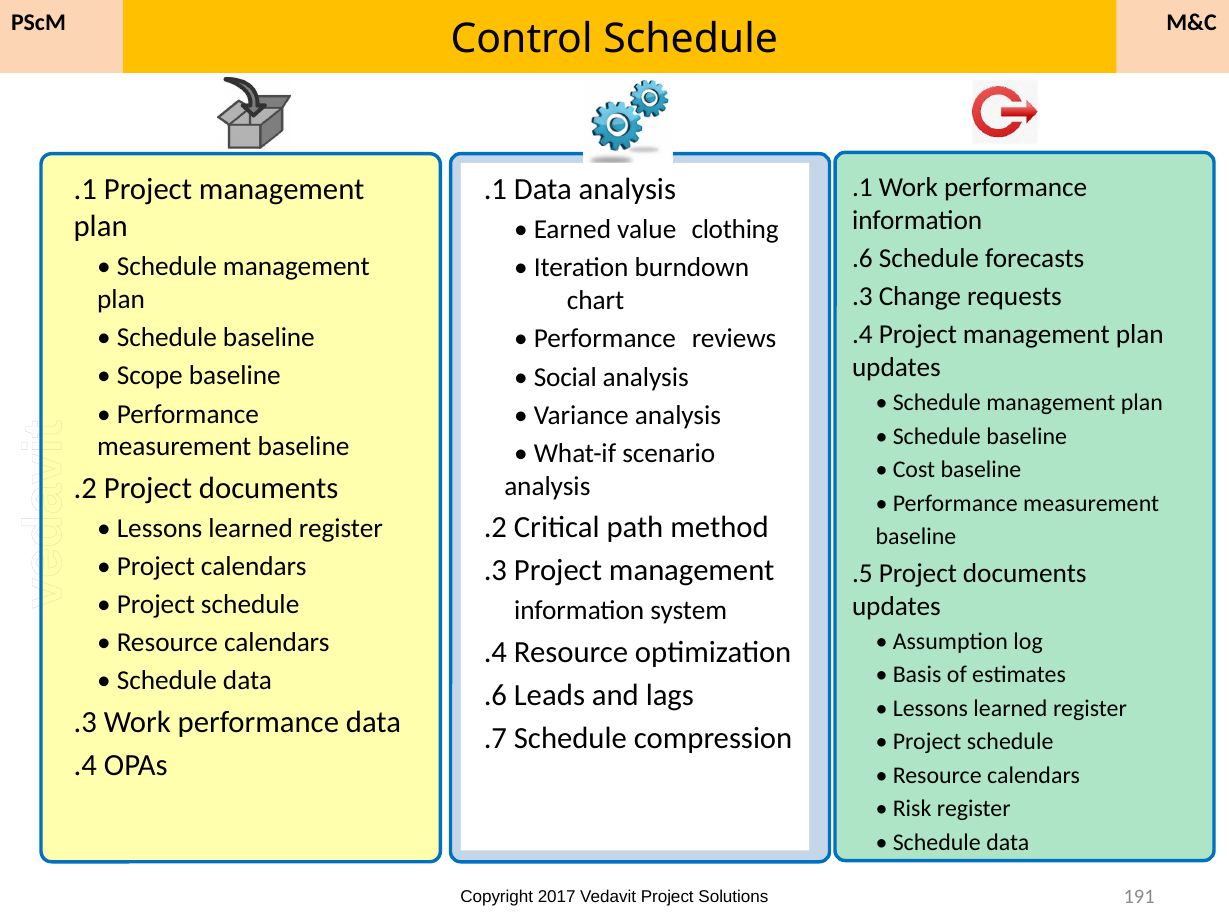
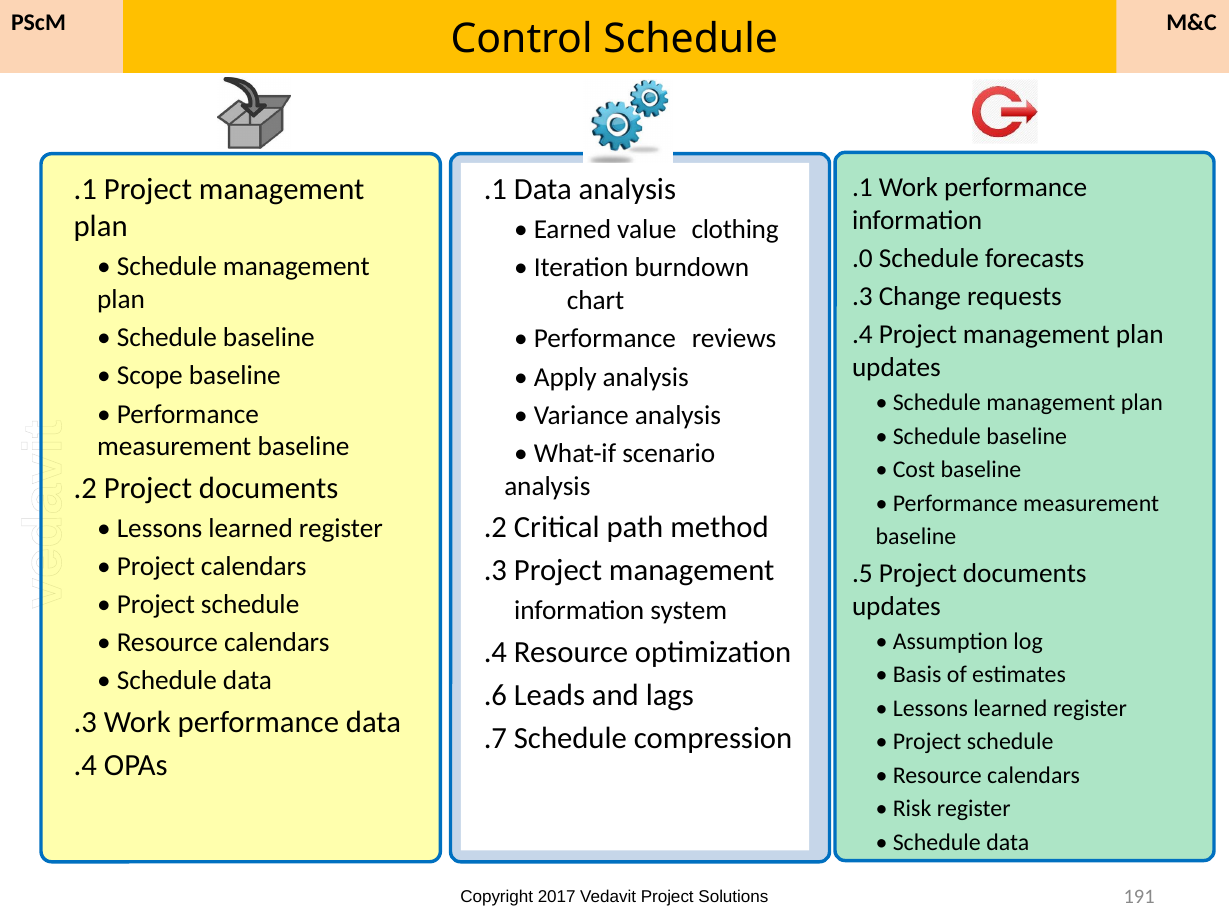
.6: .6 -> .0
Social: Social -> Apply
